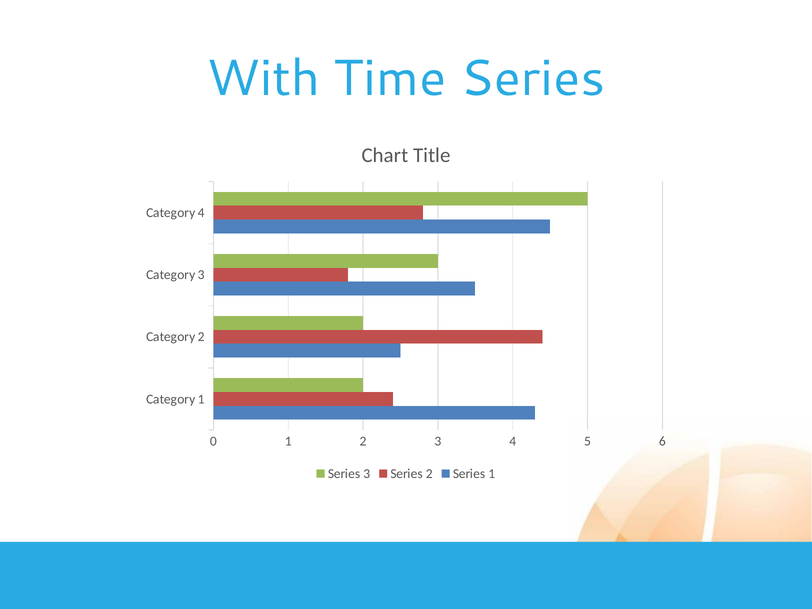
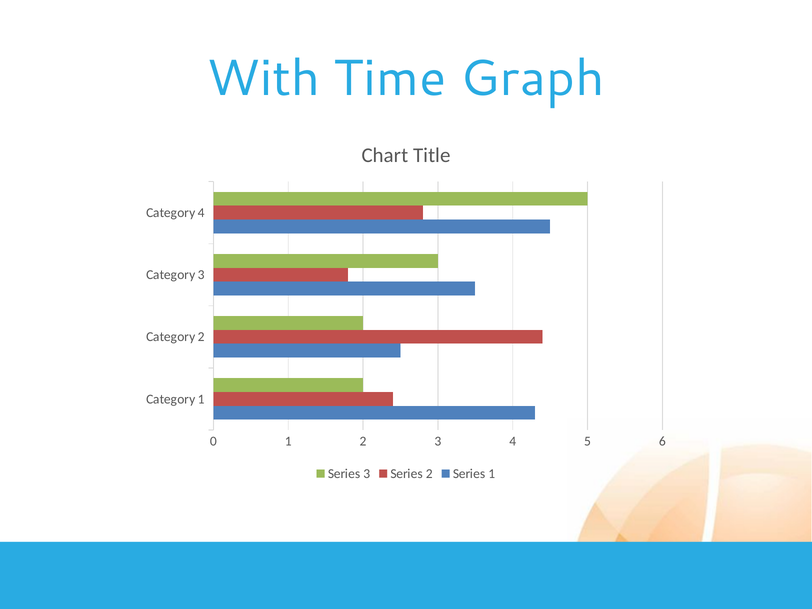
Time Series: Series -> Graph
